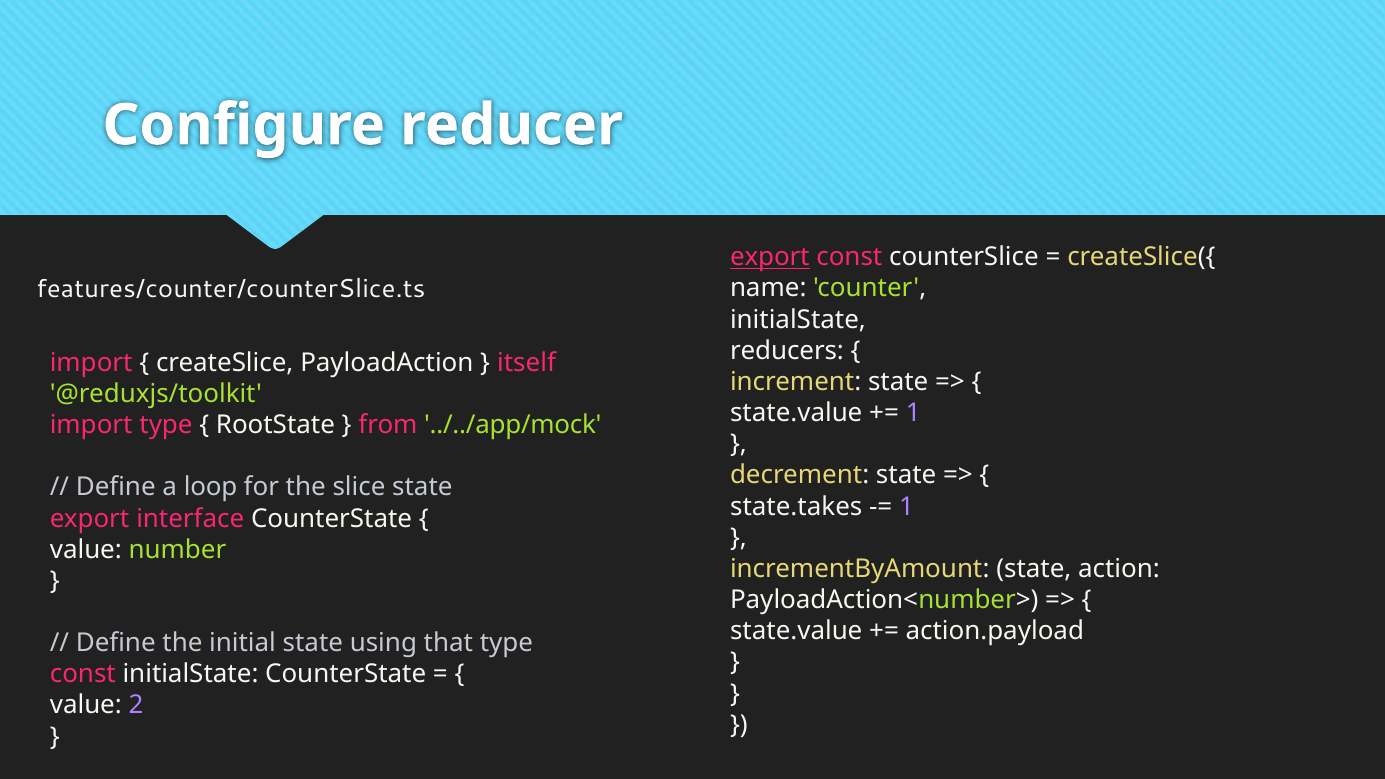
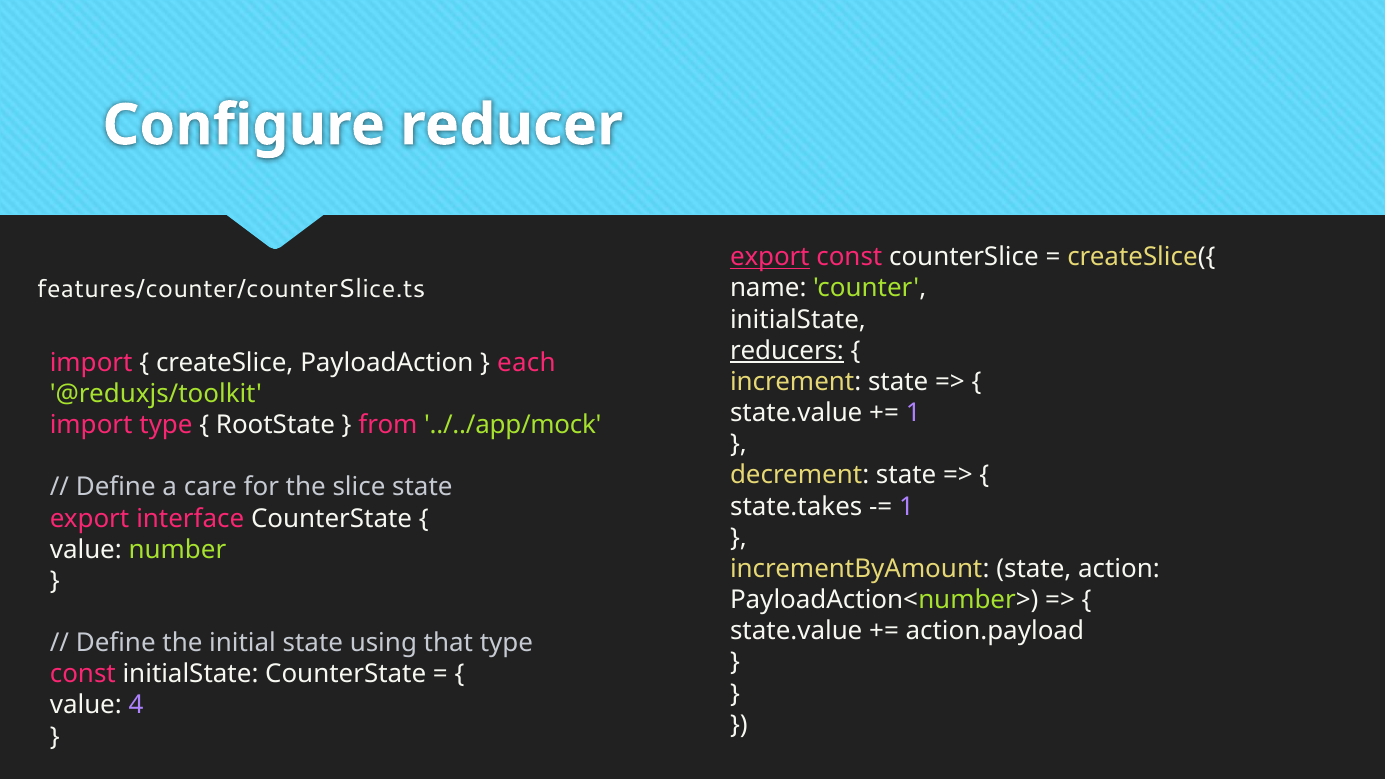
reducers underline: none -> present
itself: itself -> each
loop: loop -> care
2: 2 -> 4
